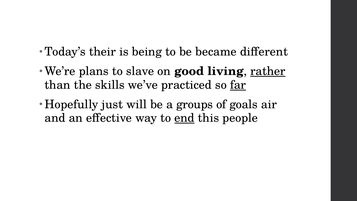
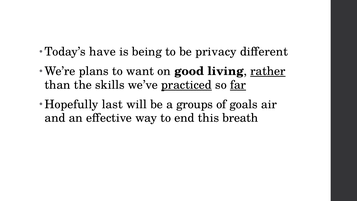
their: their -> have
became: became -> privacy
slave: slave -> want
practiced underline: none -> present
just: just -> last
end underline: present -> none
people: people -> breath
